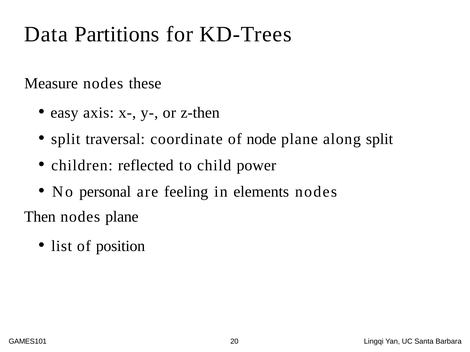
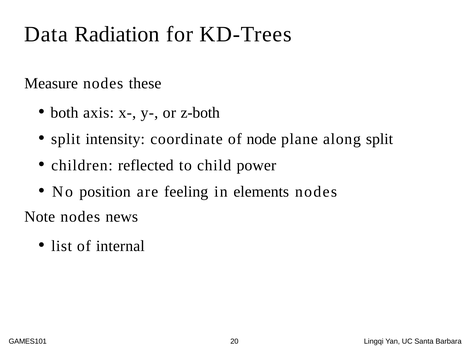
Partitions: Partitions -> Radiation
easy: easy -> both
z-then: z-then -> z-both
traversal: traversal -> intensity
personal: personal -> position
Then: Then -> Note
nodes plane: plane -> news
position: position -> internal
